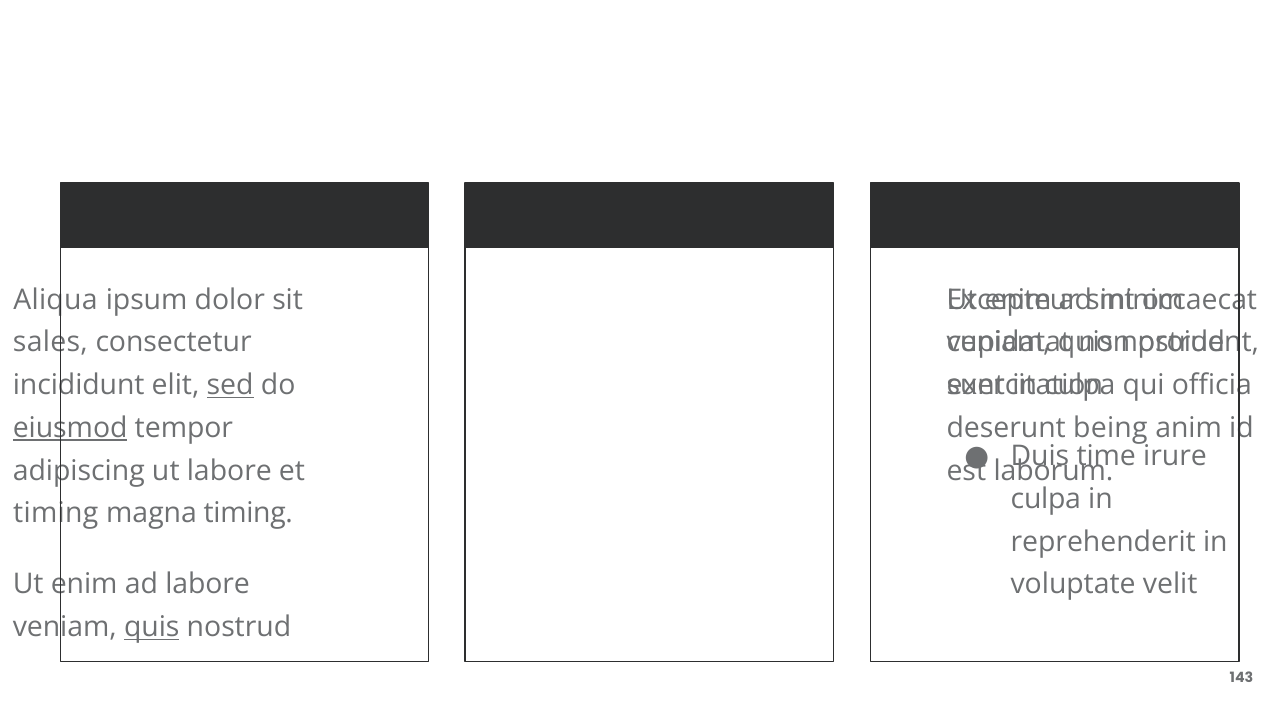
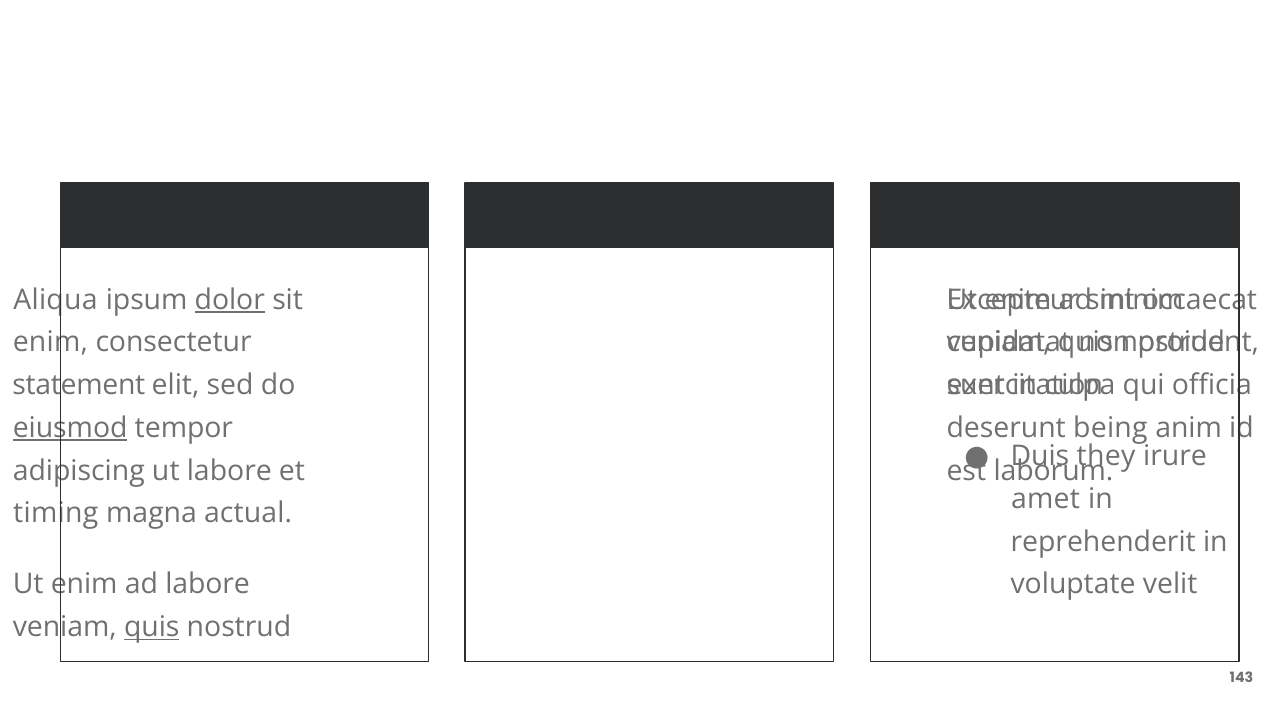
dolor underline: none -> present
sales at (50, 342): sales -> enim
incididunt at (79, 385): incididunt -> statement
sed underline: present -> none
time: time -> they
culpa at (1046, 499): culpa -> amet
magna timing: timing -> actual
